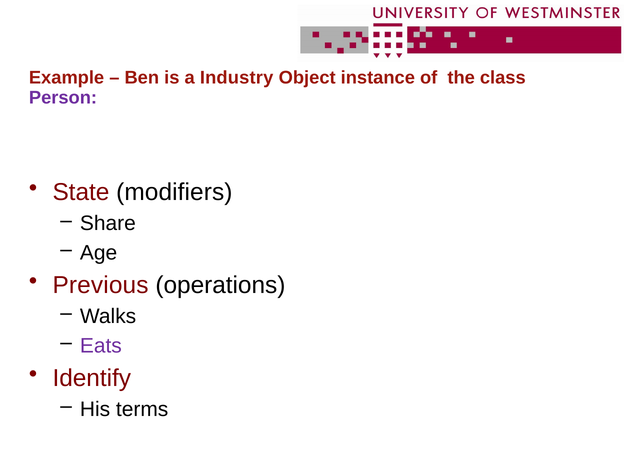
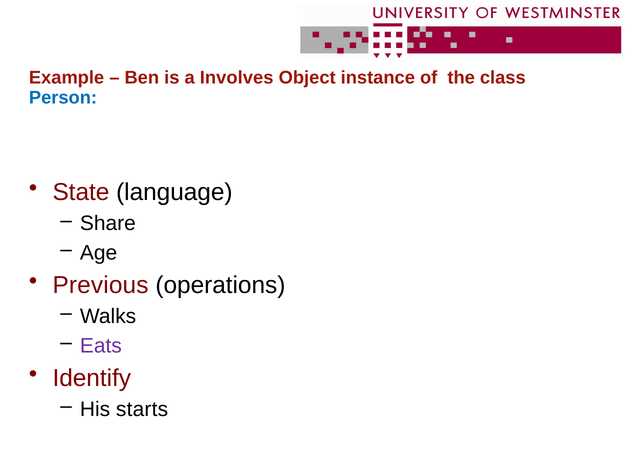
Industry: Industry -> Involves
Person colour: purple -> blue
modifiers: modifiers -> language
terms: terms -> starts
